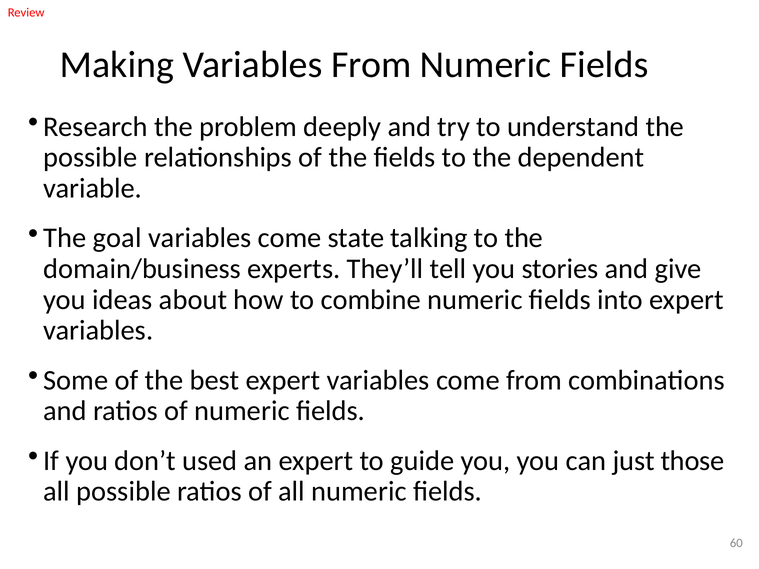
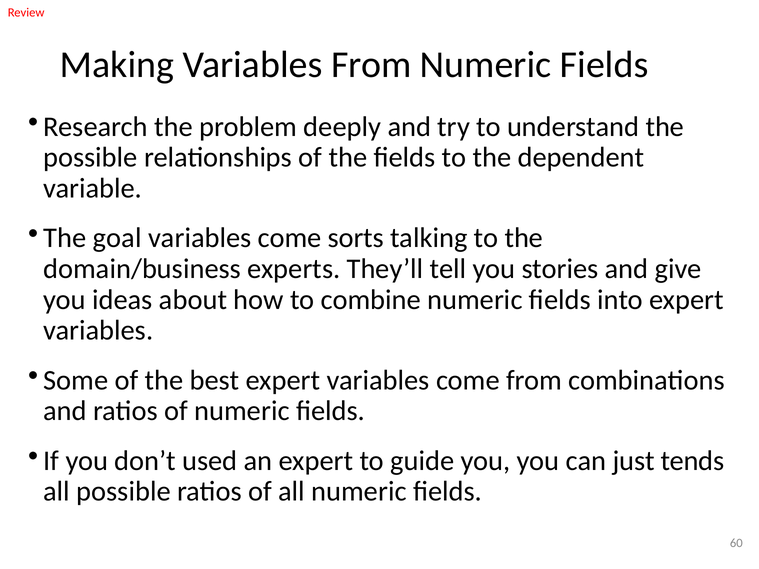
state: state -> sorts
those: those -> tends
